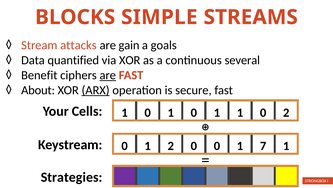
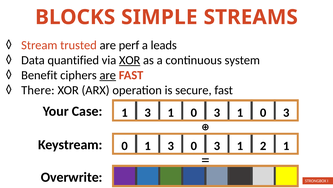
attacks: attacks -> trusted
gain: gain -> perf
goals: goals -> leads
XOR at (130, 60) underline: none -> present
several: several -> system
About: About -> There
ARX underline: present -> none
Cells: Cells -> Case
0 at (148, 112): 0 -> 3
1 at (217, 112): 1 -> 3
2 at (286, 112): 2 -> 3
0 1 2: 2 -> 3
0 at (217, 145): 0 -> 3
7: 7 -> 2
Strategies: Strategies -> Overwrite
